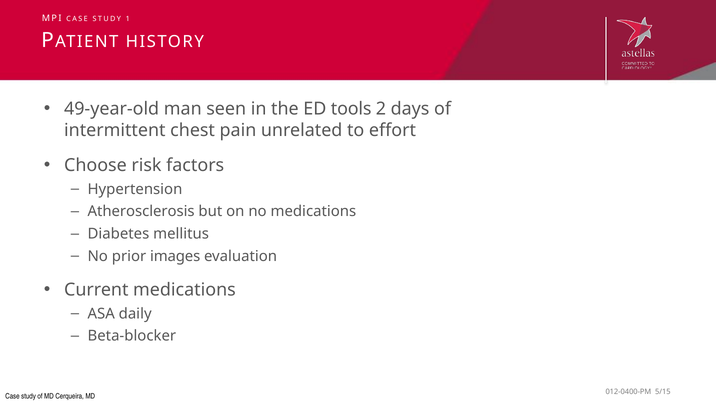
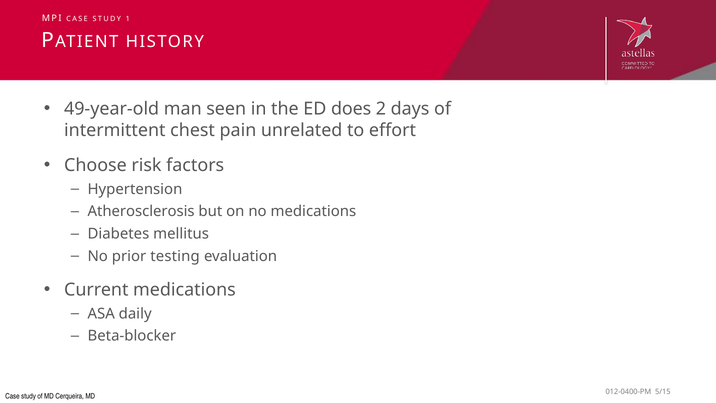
tools: tools -> does
images: images -> testing
